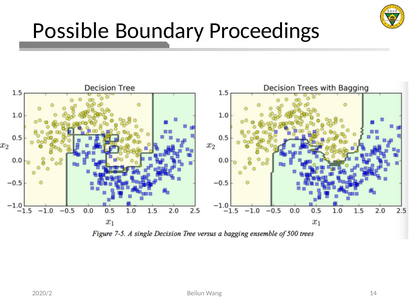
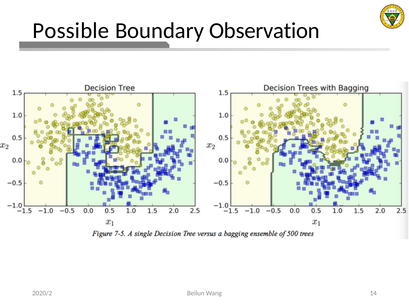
Proceedings: Proceedings -> Observation
